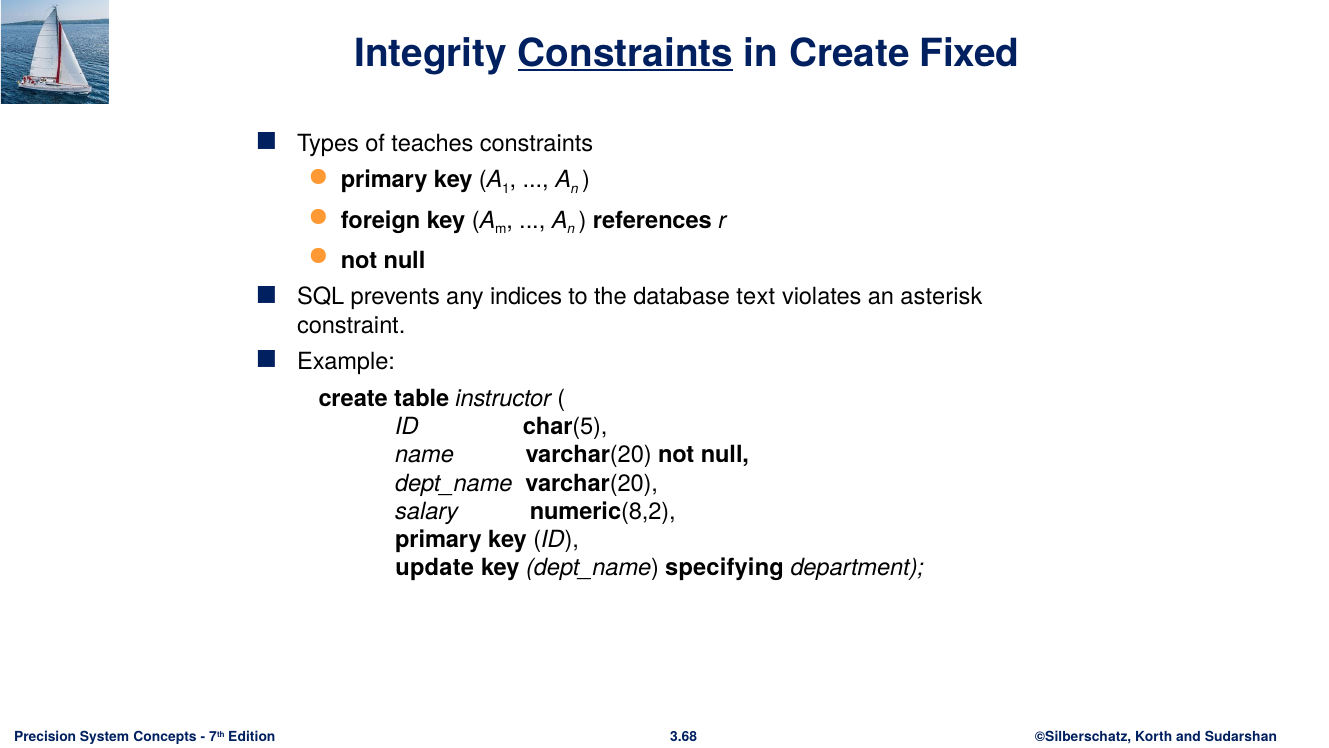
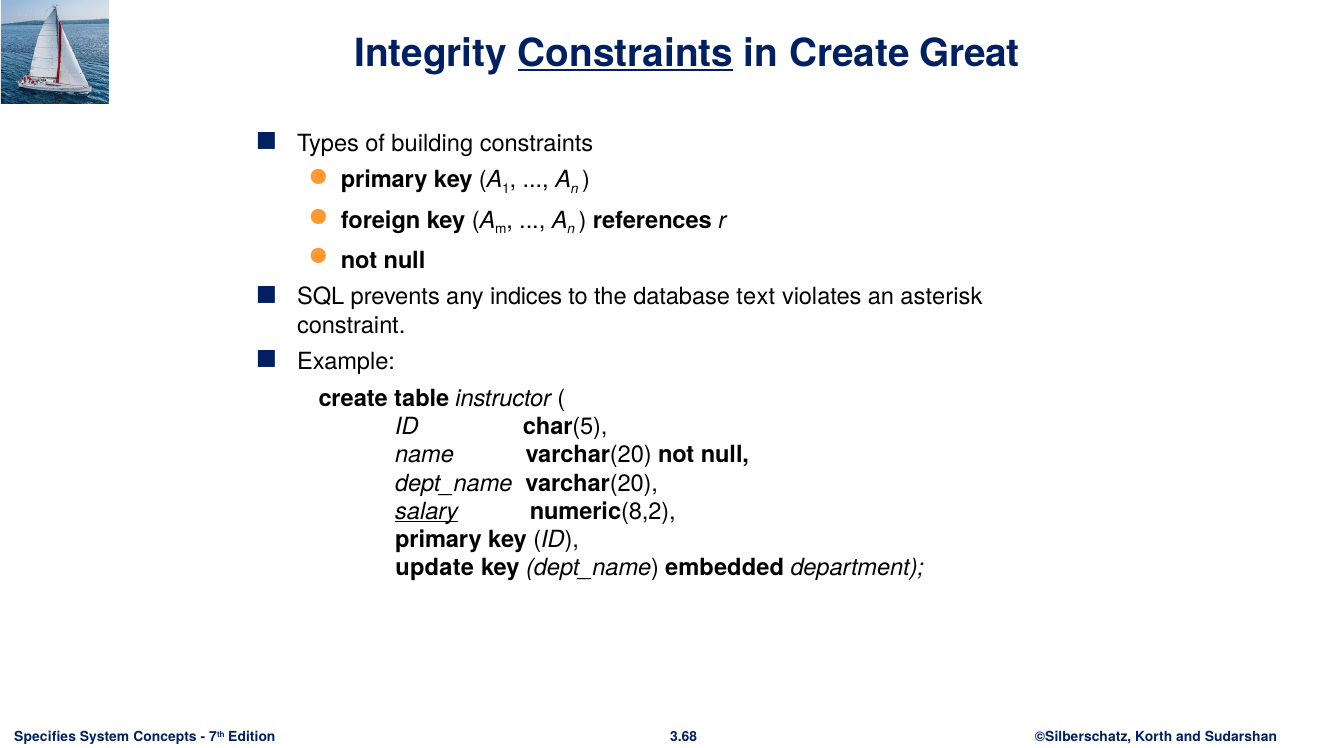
Fixed: Fixed -> Great
teaches: teaches -> building
salary underline: none -> present
specifying: specifying -> embedded
Precision: Precision -> Specifies
